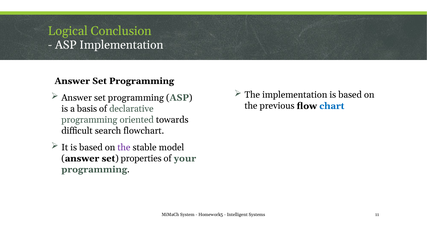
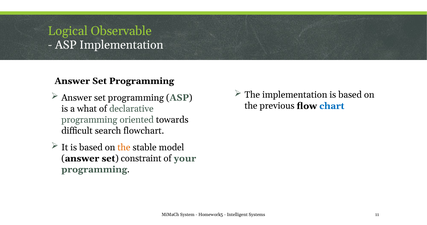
Conclusion: Conclusion -> Observable
basis: basis -> what
the at (124, 148) colour: purple -> orange
properties: properties -> constraint
